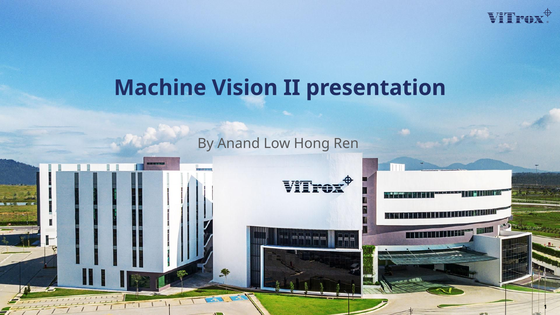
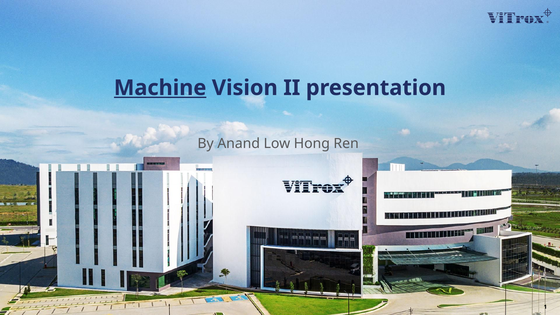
Machine underline: none -> present
